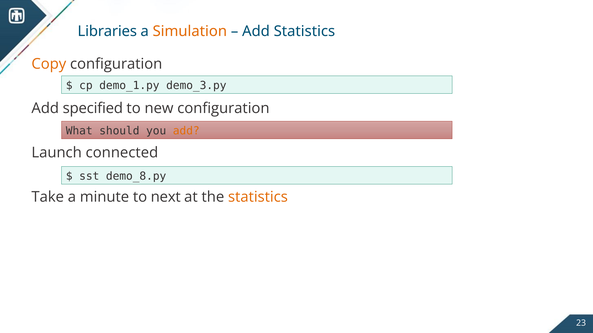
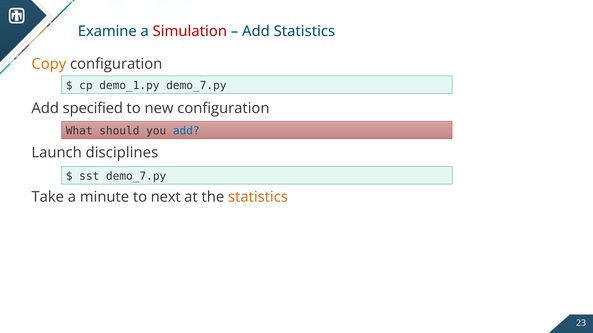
Libraries: Libraries -> Examine
Simulation colour: orange -> red
demo_1.py demo_3.py: demo_3.py -> demo_7.py
add at (186, 131) colour: orange -> blue
connected: connected -> disciplines
sst demo_8.py: demo_8.py -> demo_7.py
